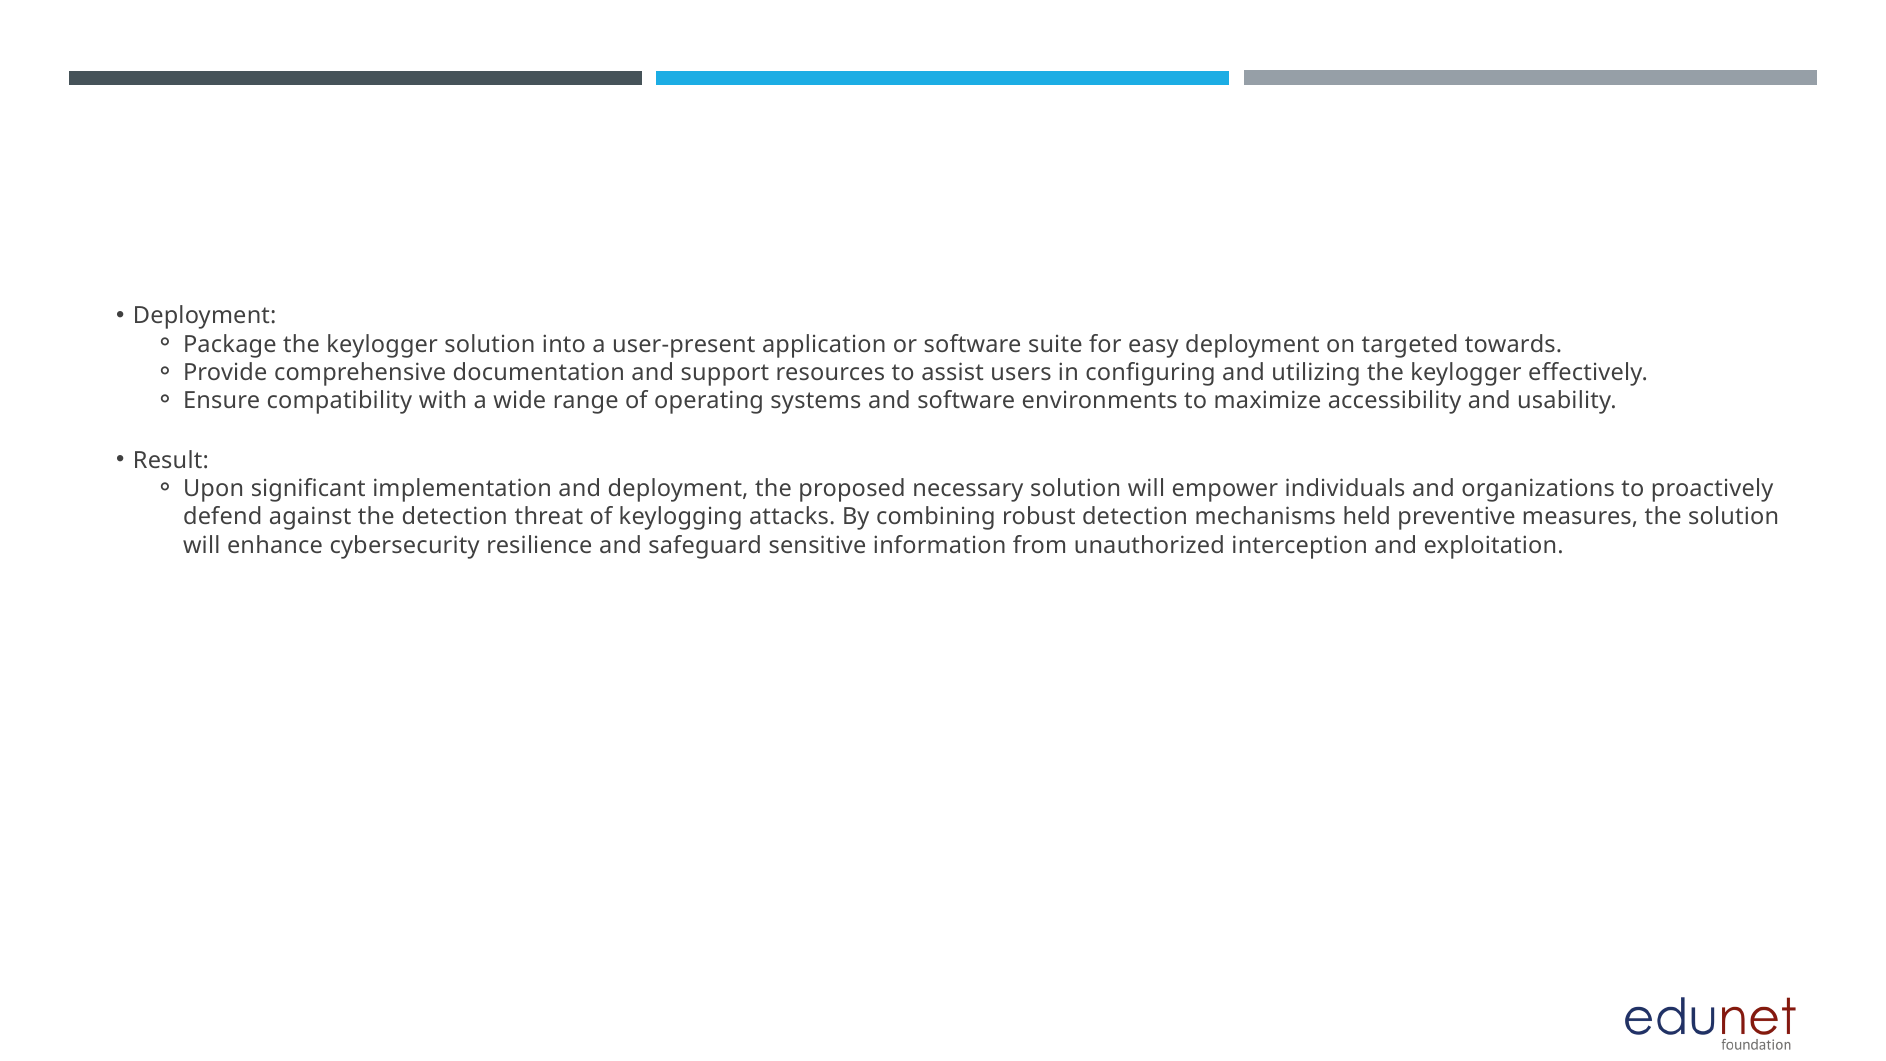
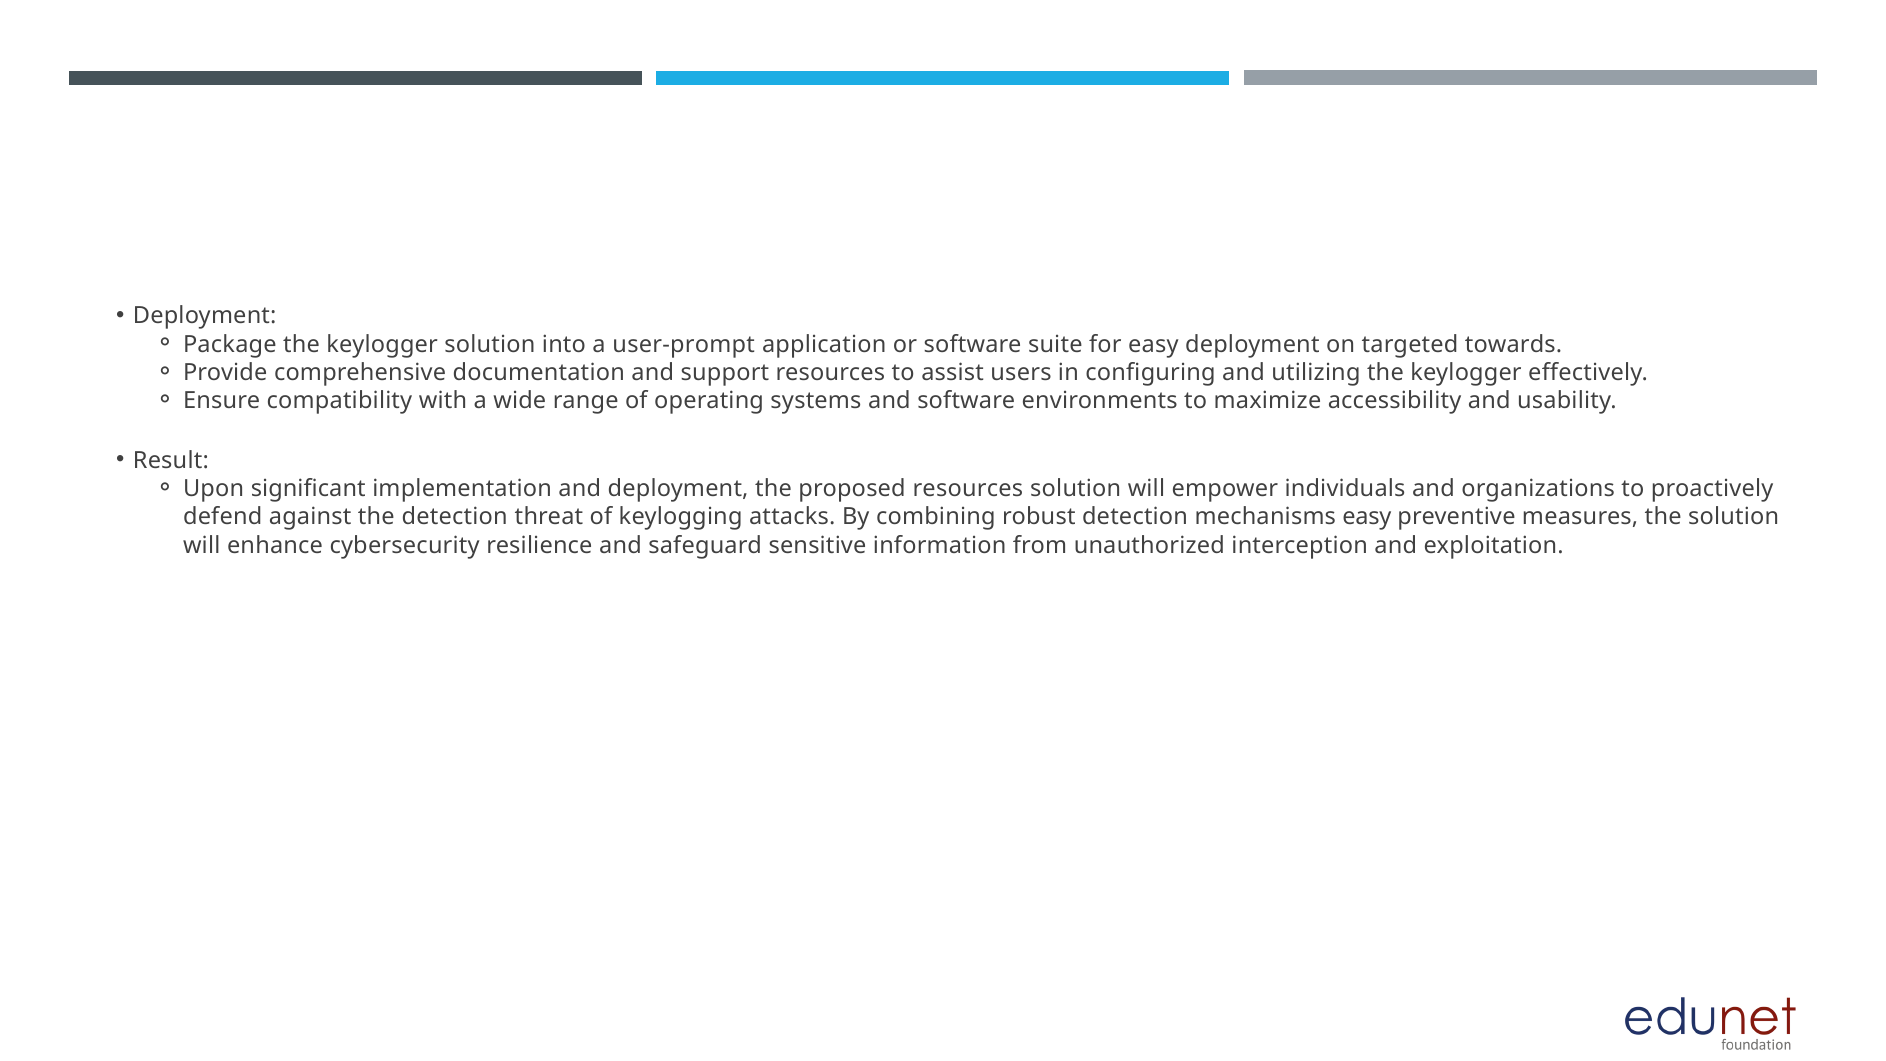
user-present: user-present -> user-prompt
proposed necessary: necessary -> resources
mechanisms held: held -> easy
